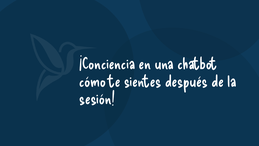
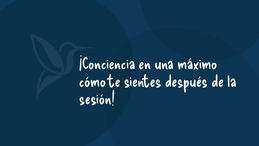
chatbot: chatbot -> máximo
